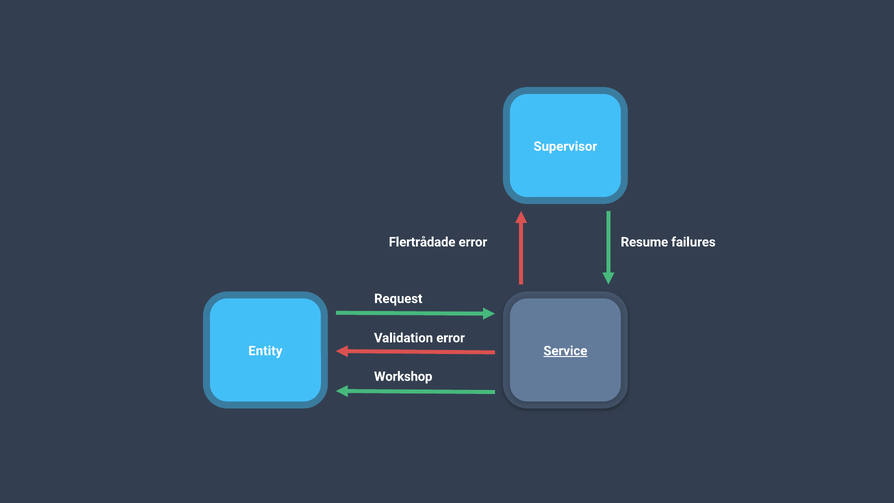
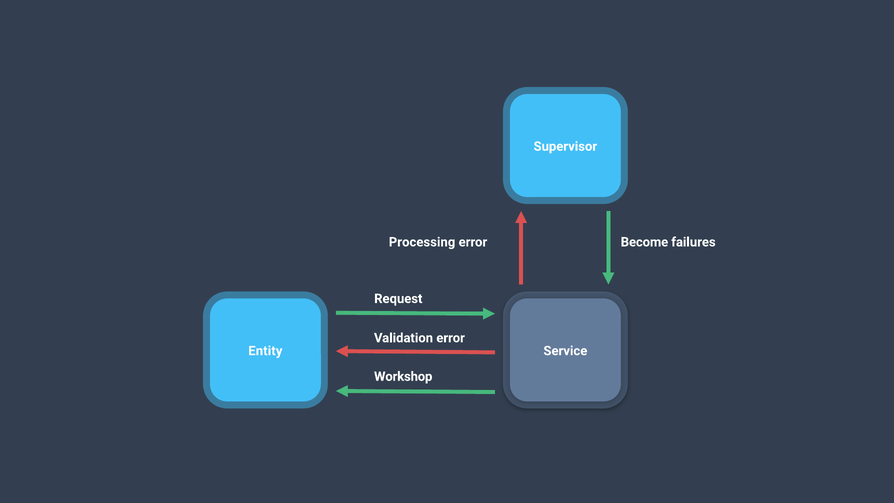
Flertrådade: Flertrådade -> Processing
Resume: Resume -> Become
Service underline: present -> none
